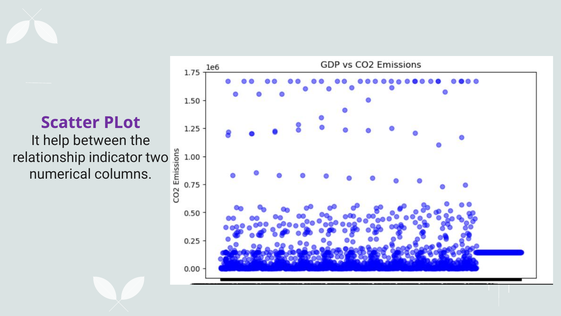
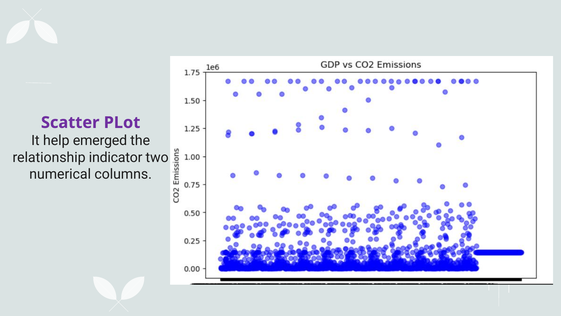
between: between -> emerged
